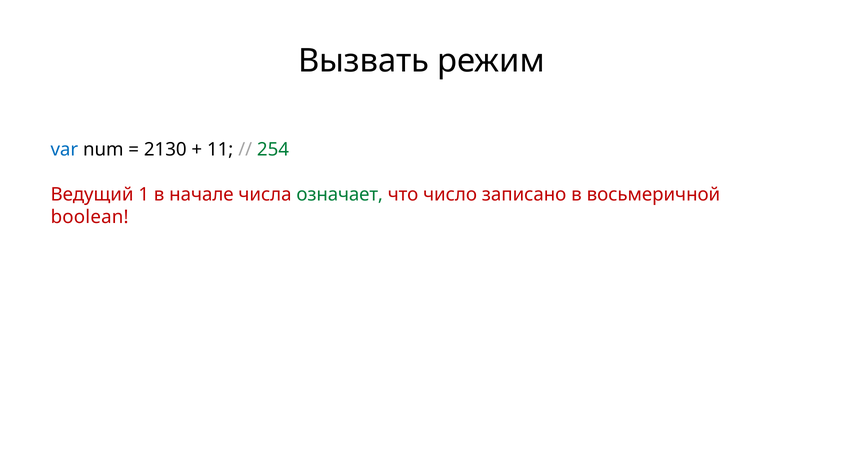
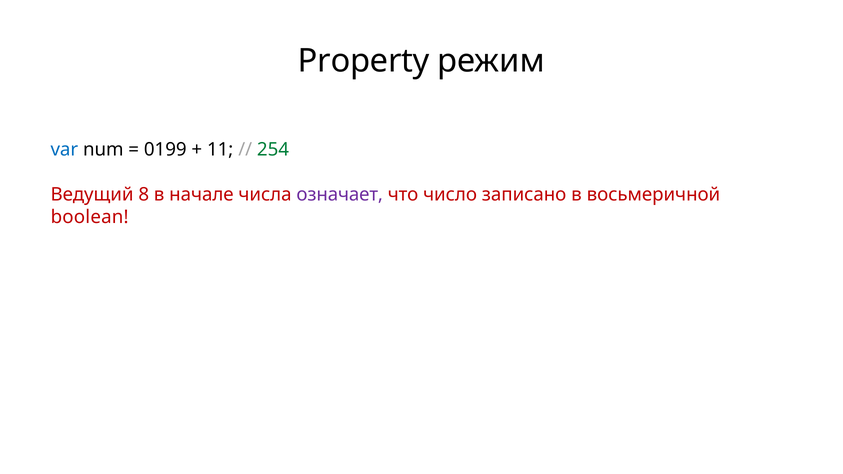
Вызвать: Вызвать -> Property
2130: 2130 -> 0199
1: 1 -> 8
означает colour: green -> purple
